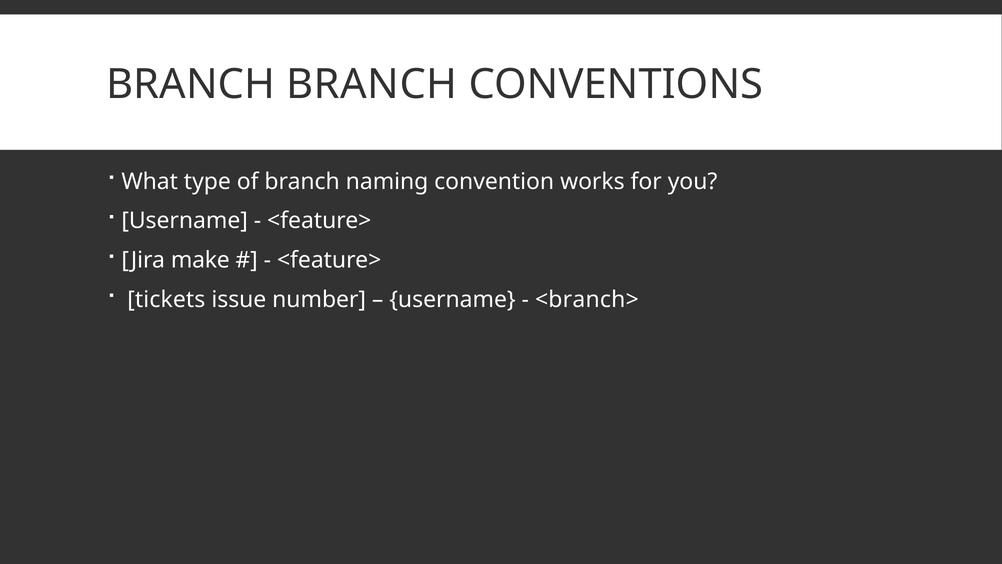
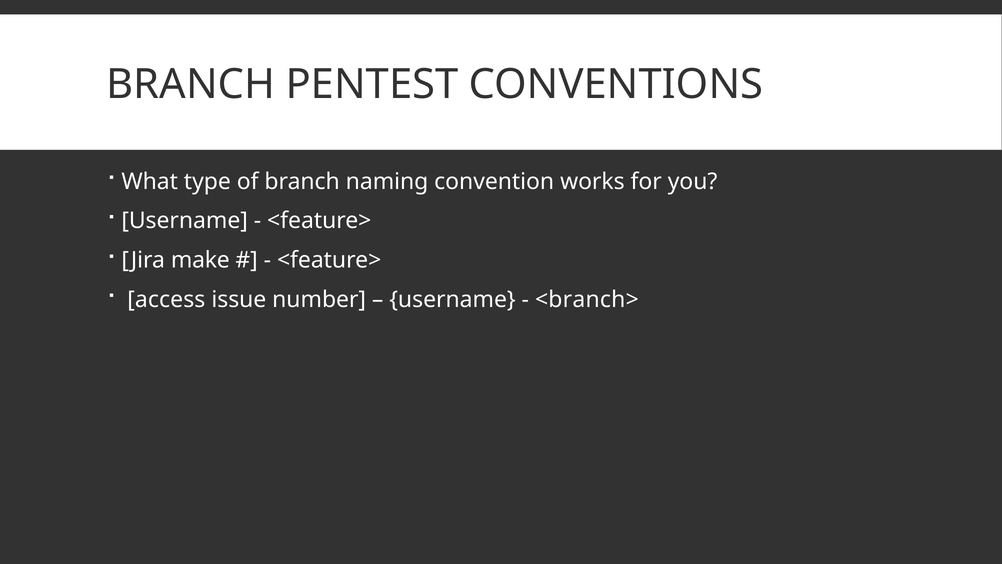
BRANCH BRANCH: BRANCH -> PENTEST
tickets: tickets -> access
